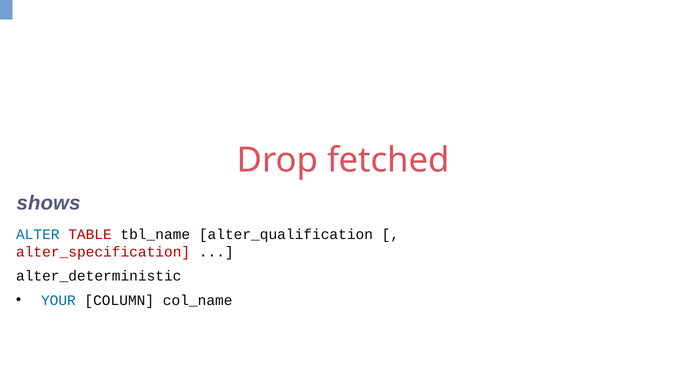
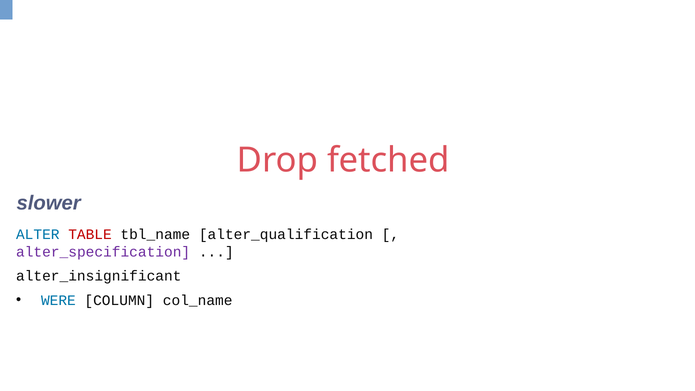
shows: shows -> slower
alter_specification colour: red -> purple
alter_deterministic: alter_deterministic -> alter_insignificant
YOUR: YOUR -> WERE
